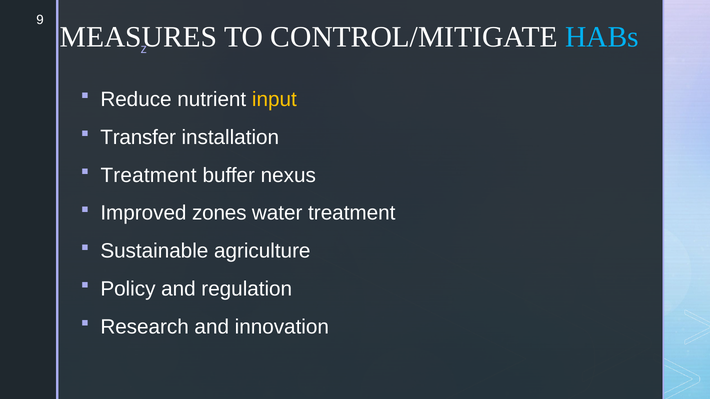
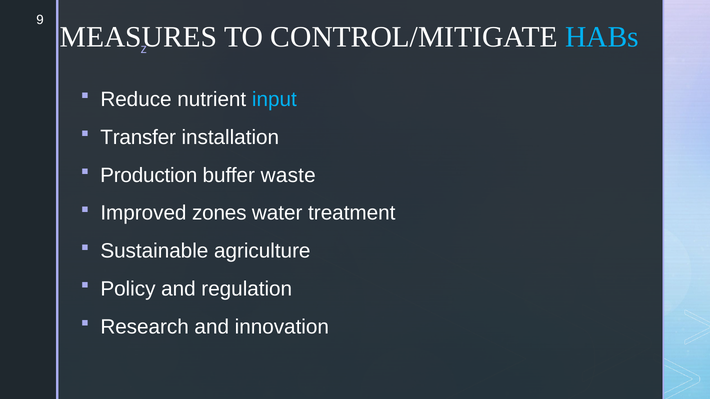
input colour: yellow -> light blue
Treatment at (149, 175): Treatment -> Production
nexus: nexus -> waste
